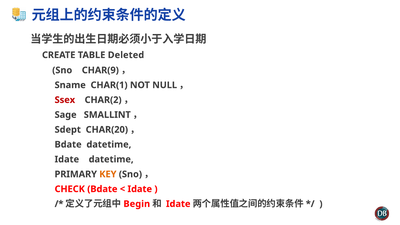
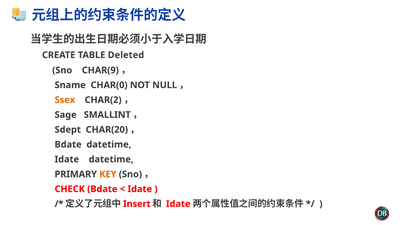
CHAR(1: CHAR(1 -> CHAR(0
Ssex colour: red -> orange
Begin: Begin -> Insert
